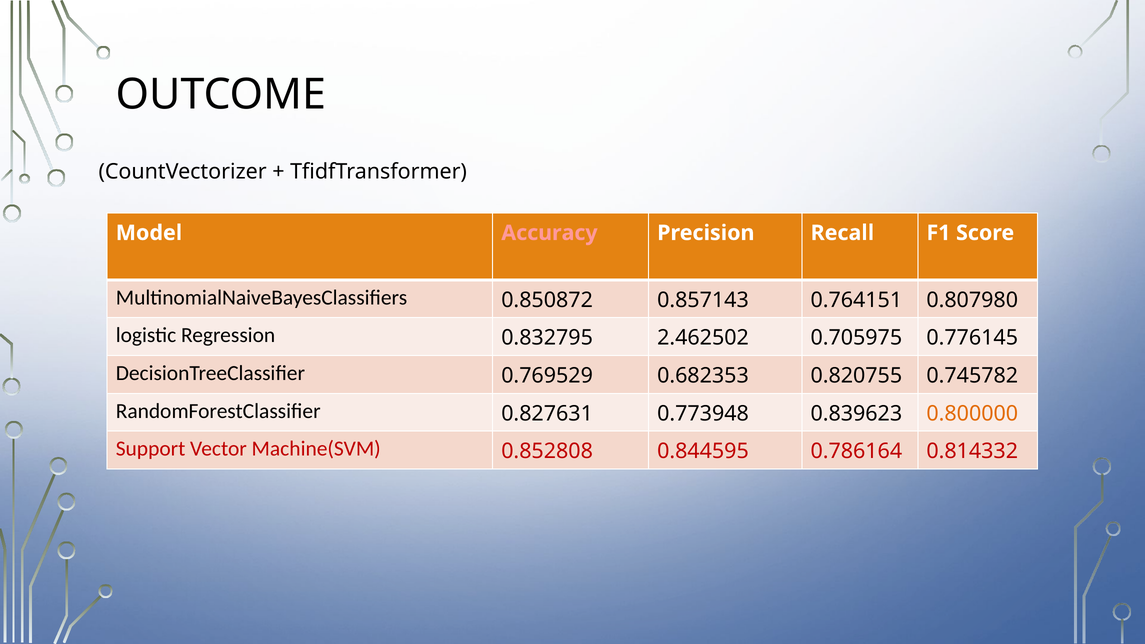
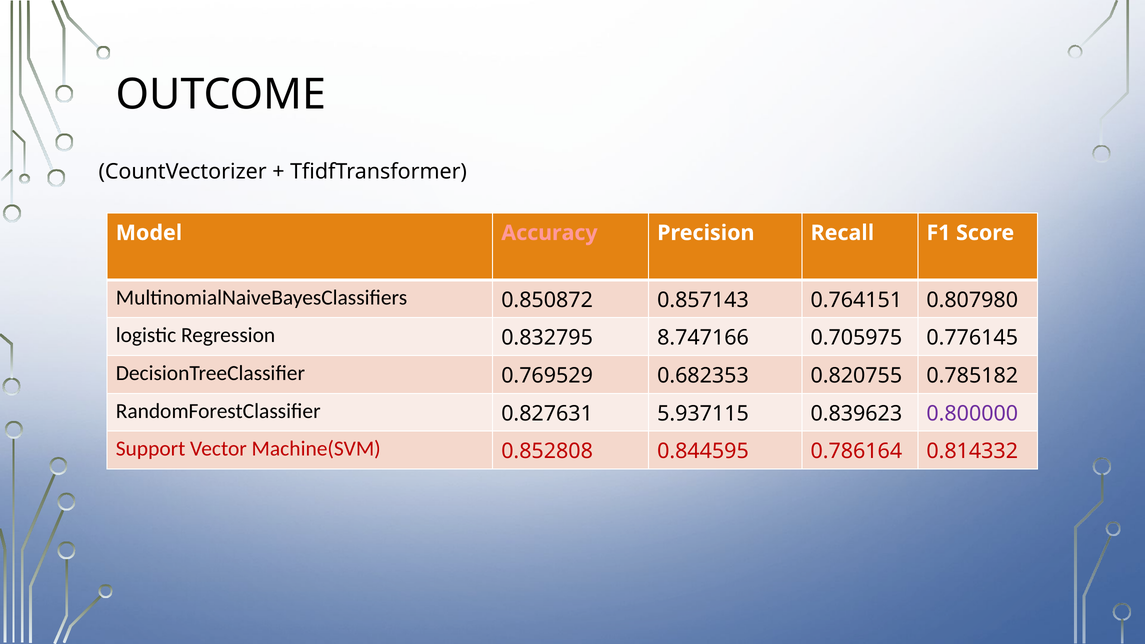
2.462502: 2.462502 -> 8.747166
0.745782: 0.745782 -> 0.785182
0.773948: 0.773948 -> 5.937115
0.800000 colour: orange -> purple
